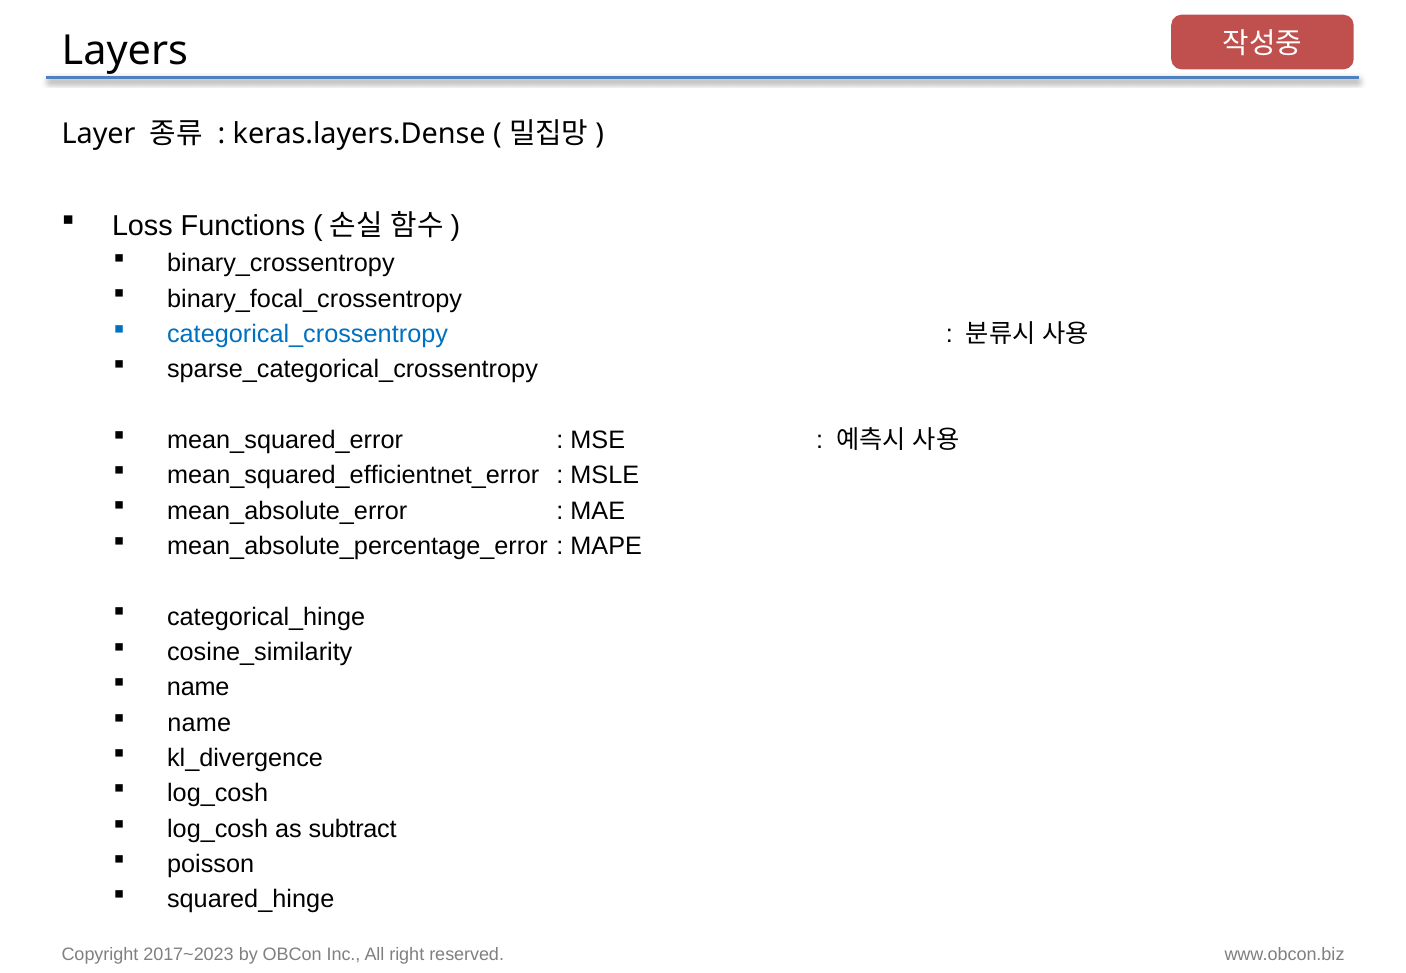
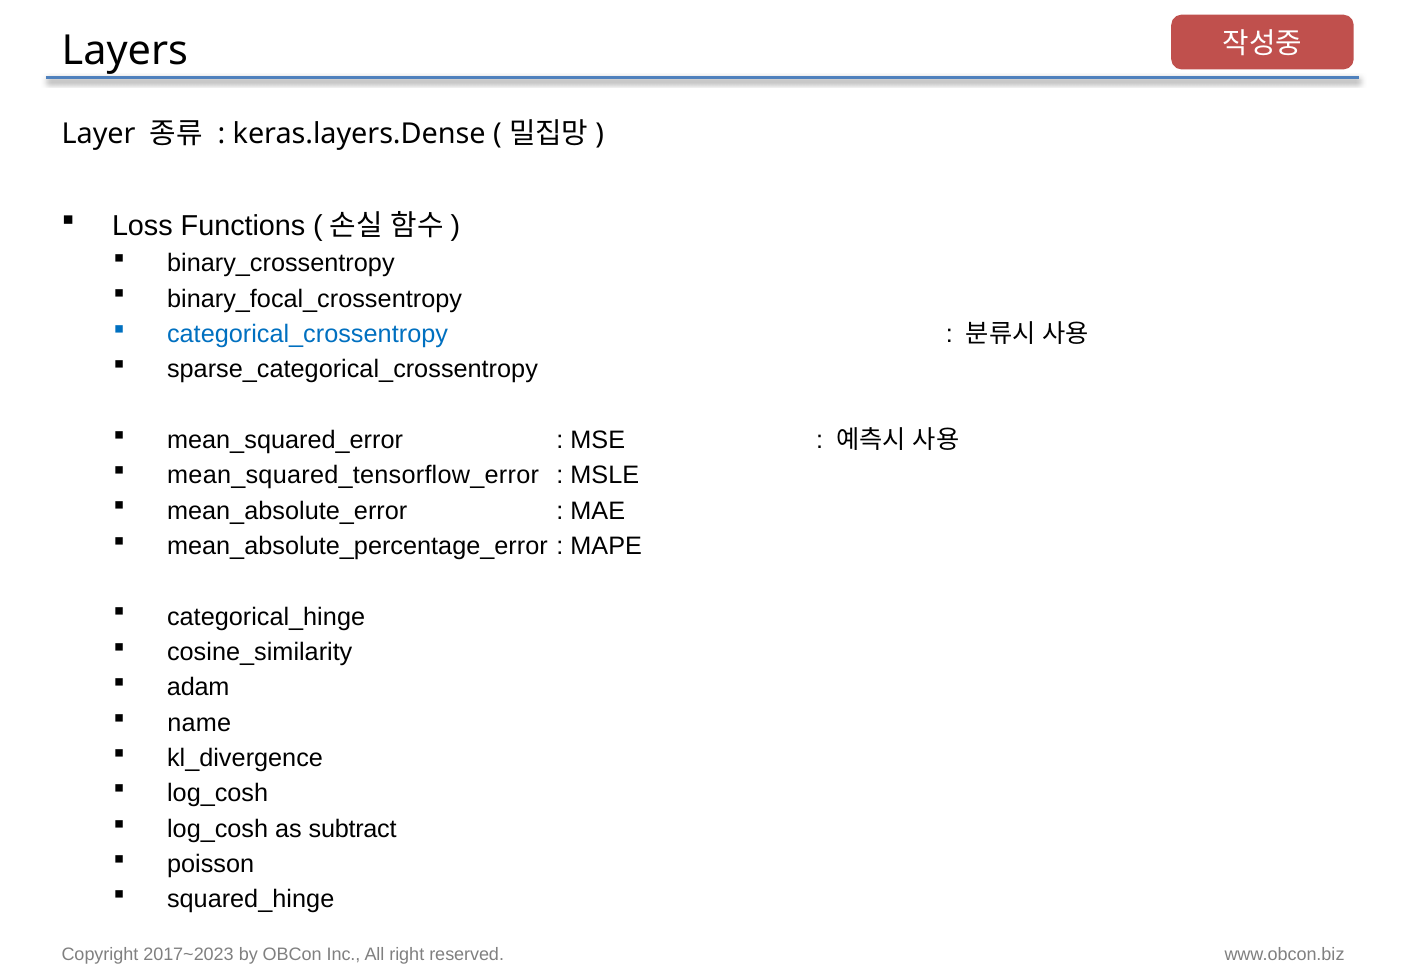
mean_squared_efficientnet_error: mean_squared_efficientnet_error -> mean_squared_tensorflow_error
name at (198, 688): name -> adam
